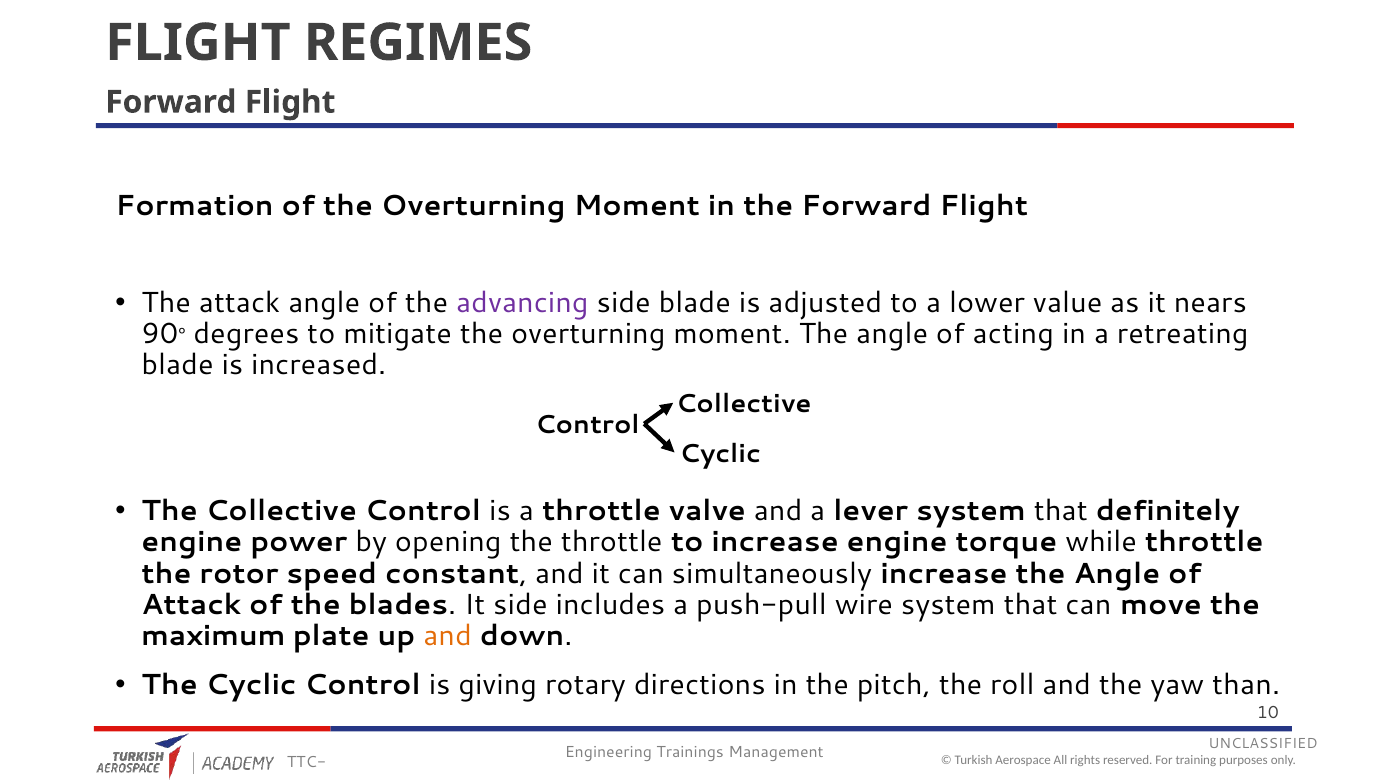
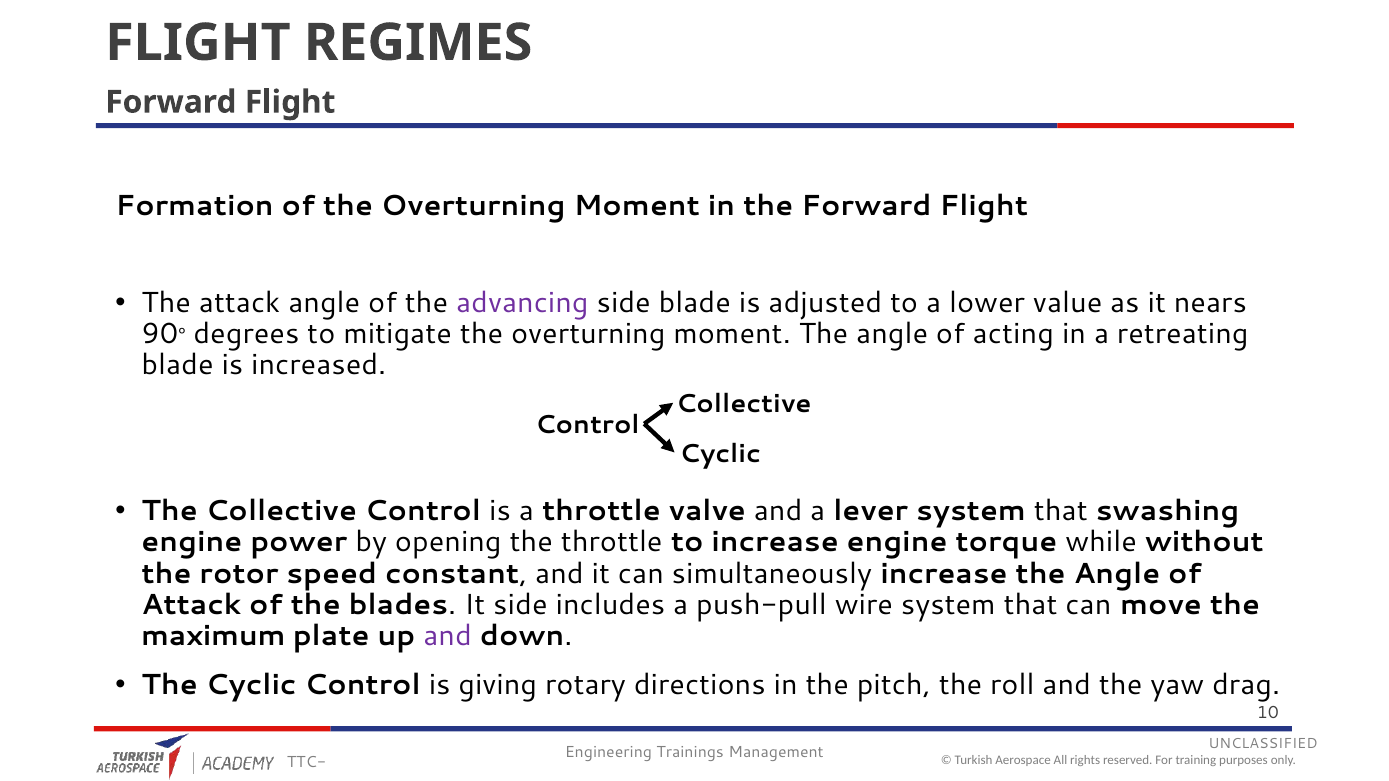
definitely: definitely -> swashing
while throttle: throttle -> without
and at (448, 636) colour: orange -> purple
than: than -> drag
